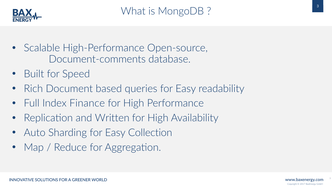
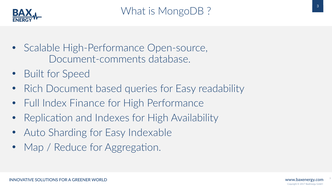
Written: Written -> Indexes
Collection: Collection -> Indexable
